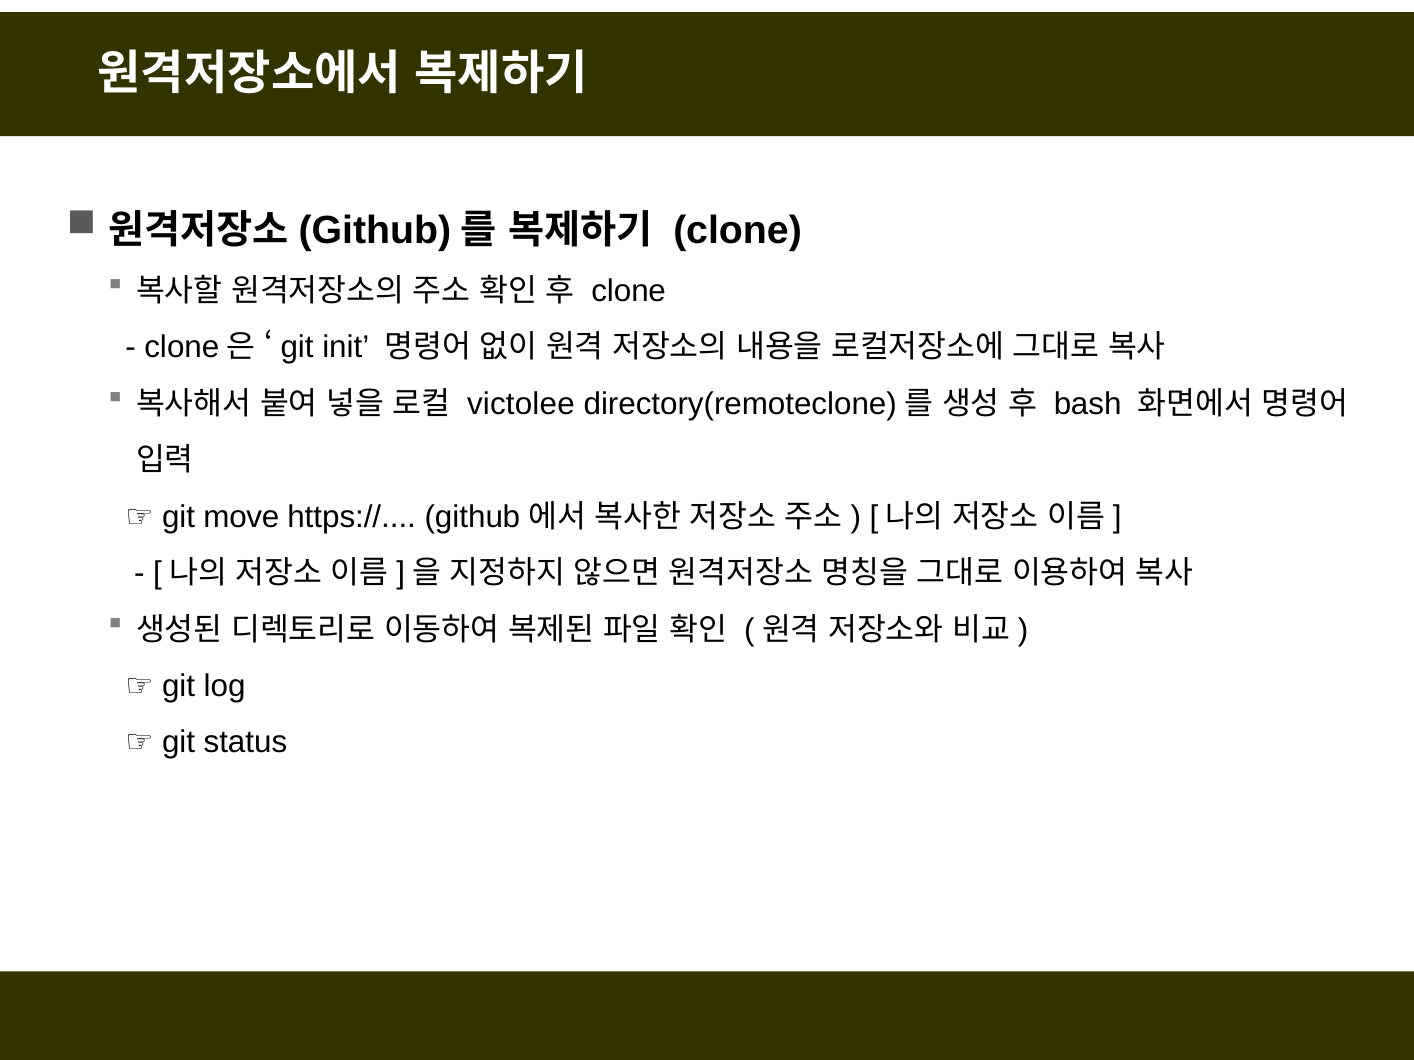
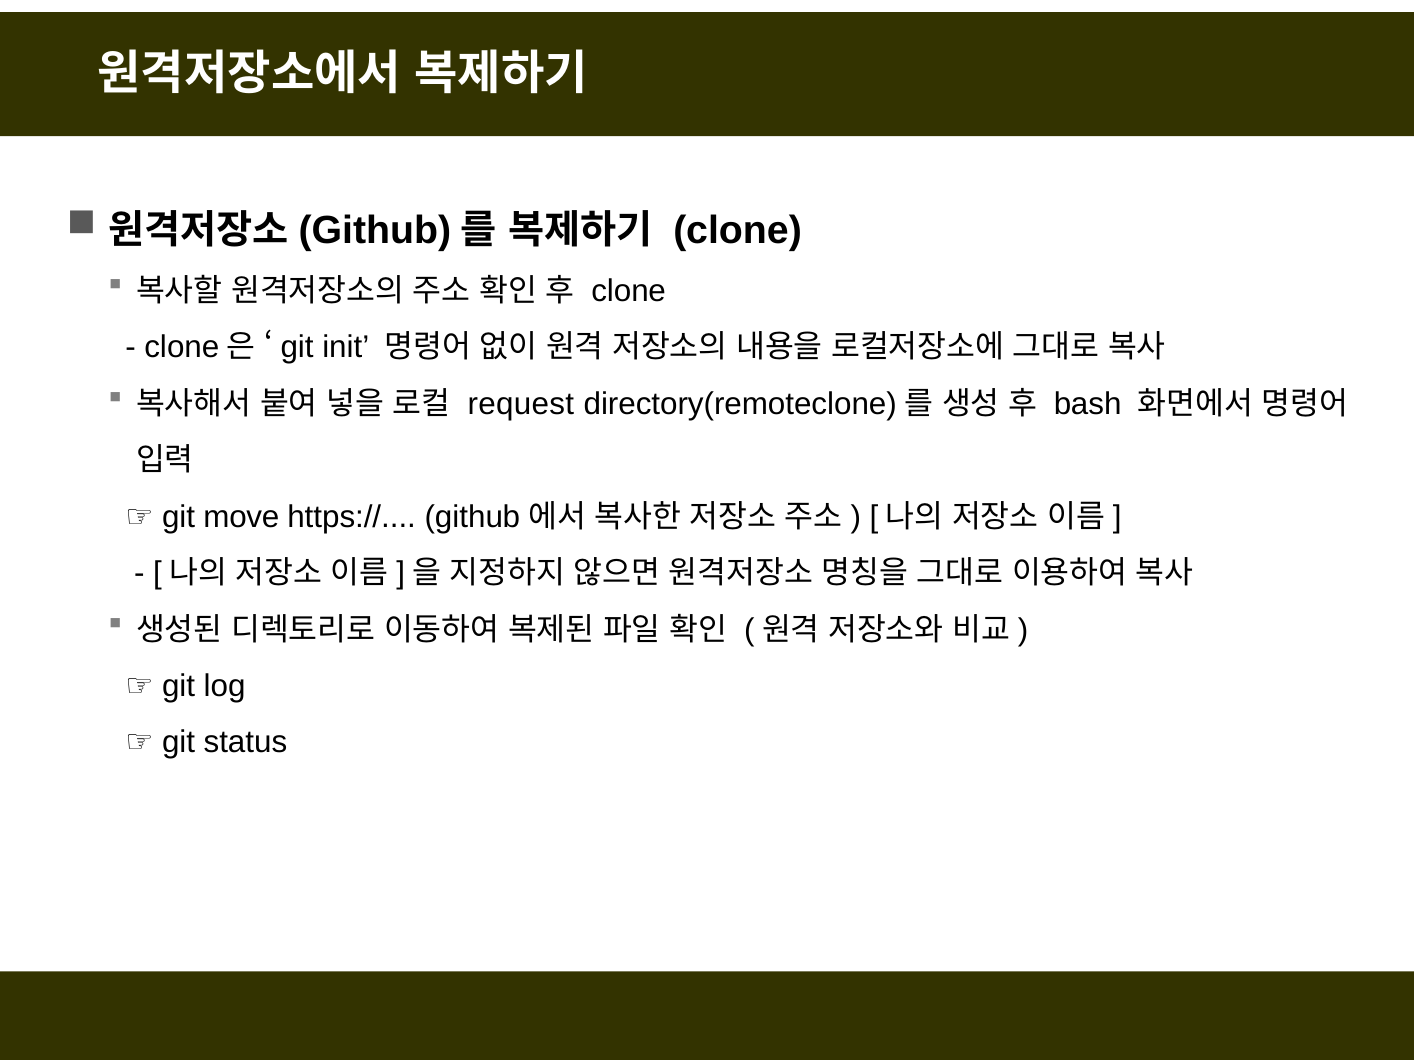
victolee: victolee -> request
